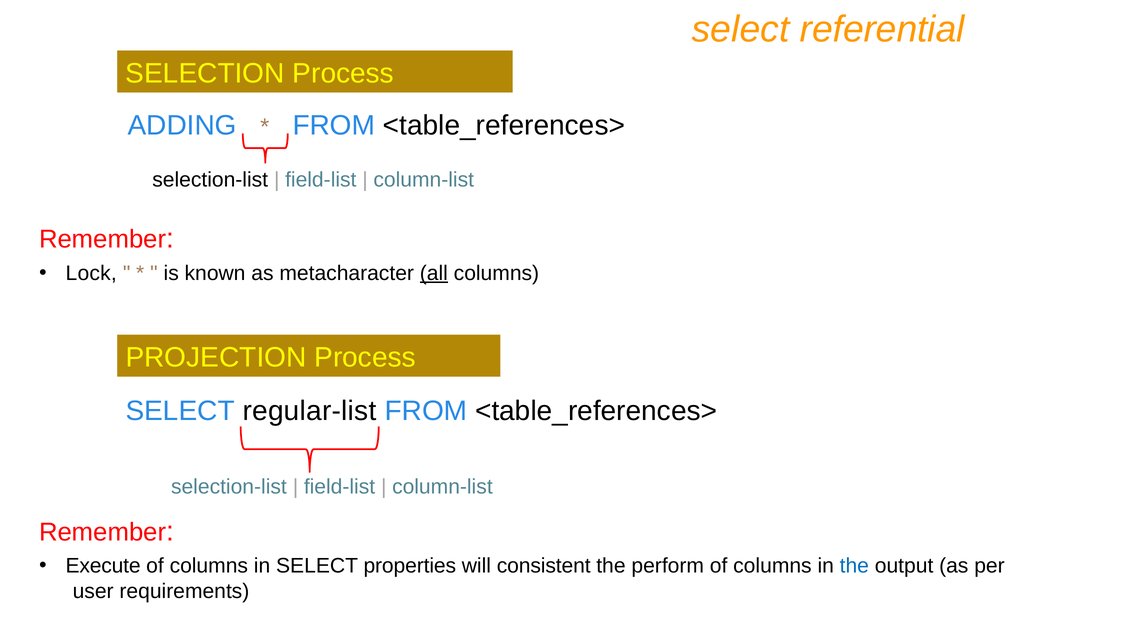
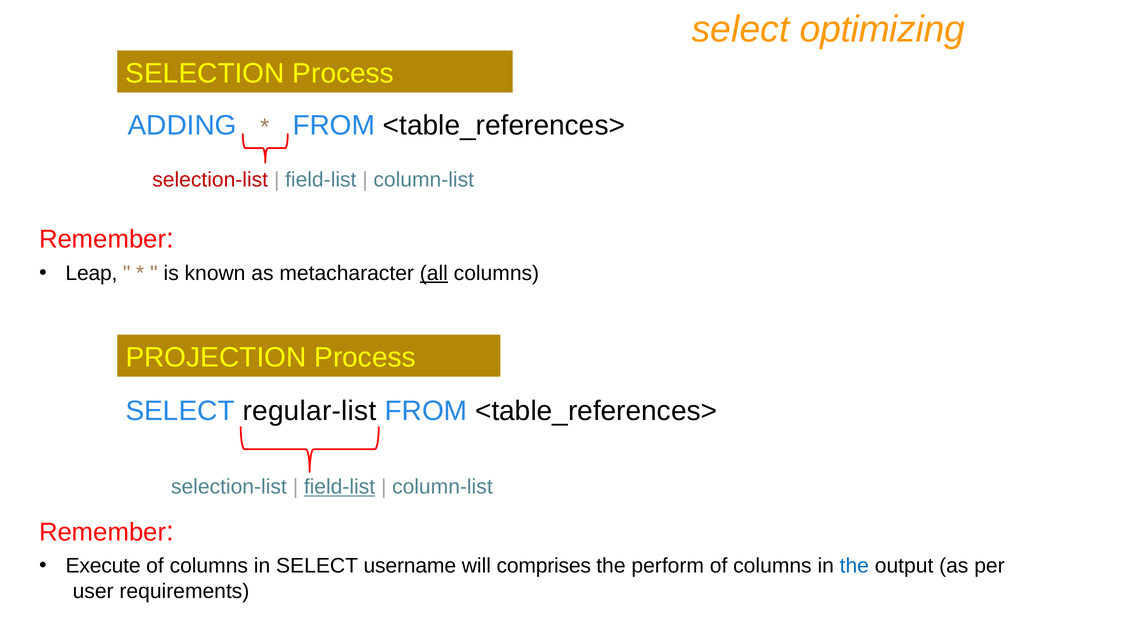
referential: referential -> optimizing
selection-list at (210, 180) colour: black -> red
Lock: Lock -> Leap
field-list at (339, 487) underline: none -> present
properties: properties -> username
consistent: consistent -> comprises
